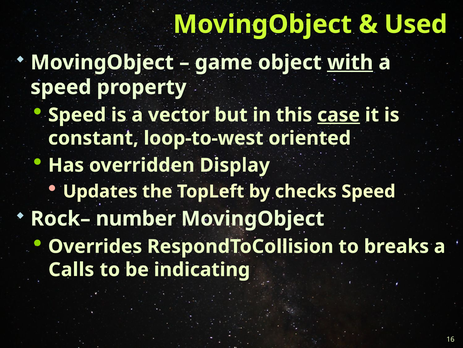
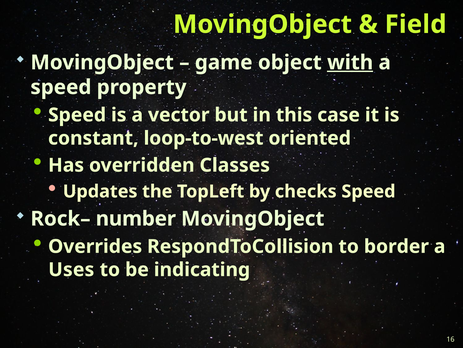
Used: Used -> Field
case underline: present -> none
Display: Display -> Classes
breaks: breaks -> border
Calls: Calls -> Uses
